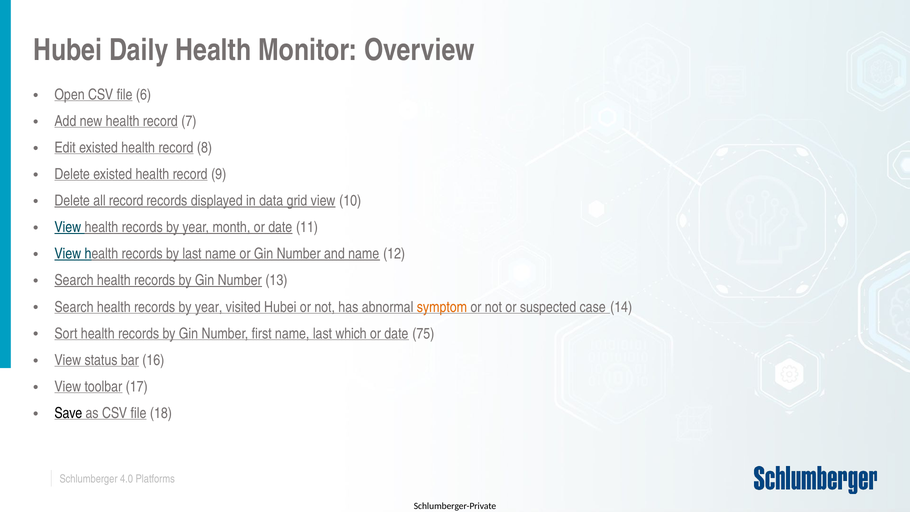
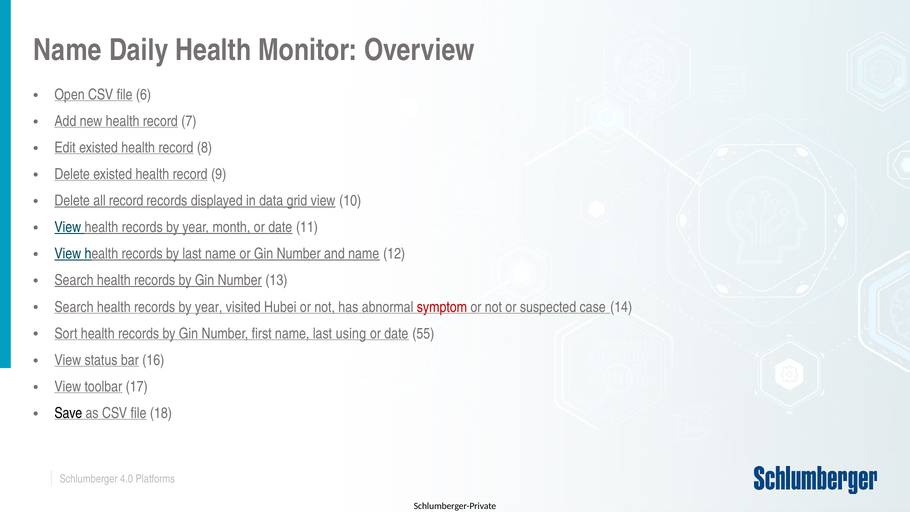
Hubei at (68, 50): Hubei -> Name
symptom colour: orange -> red
which: which -> using
75: 75 -> 55
